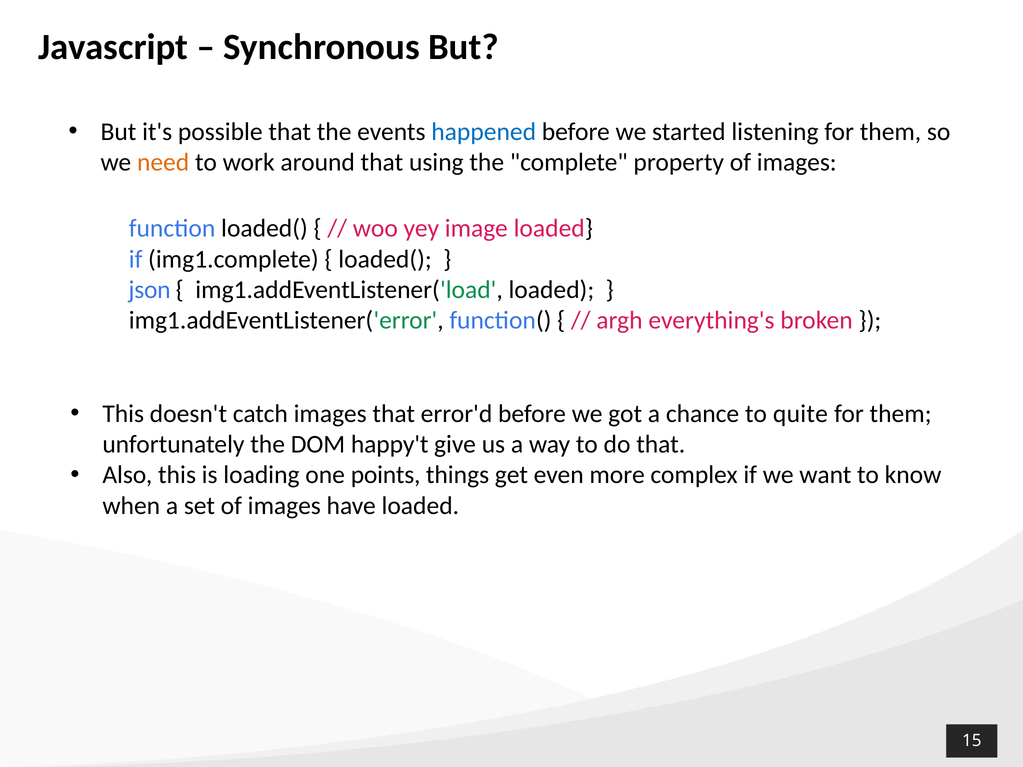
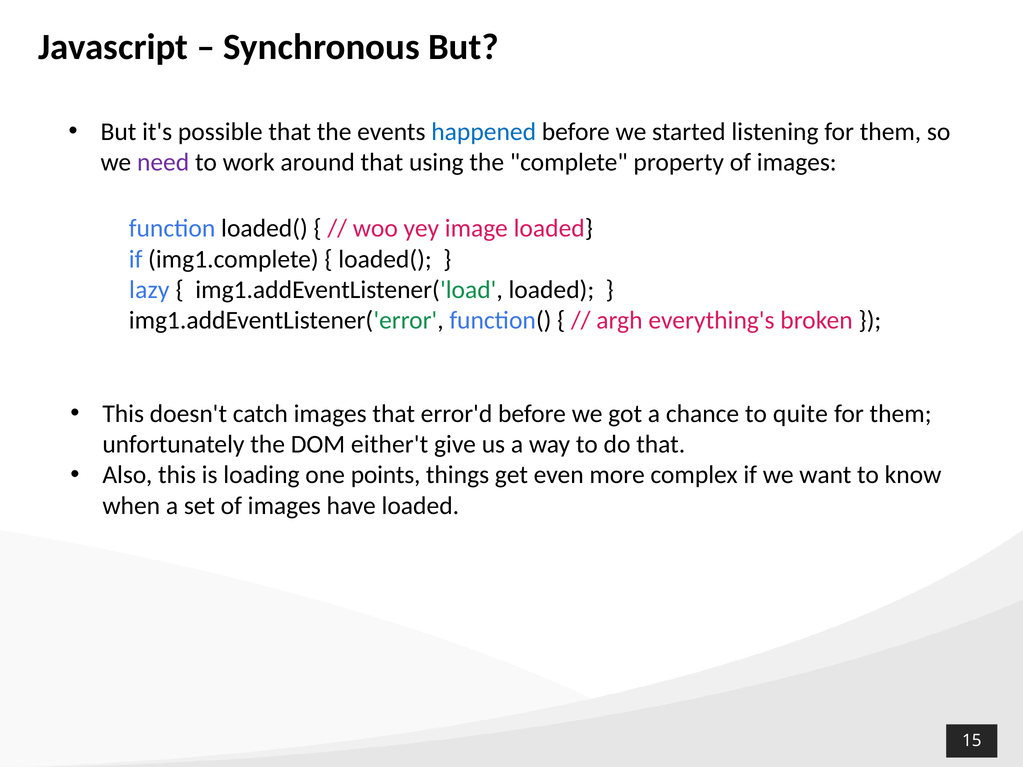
need colour: orange -> purple
json: json -> lazy
happy't: happy't -> either't
